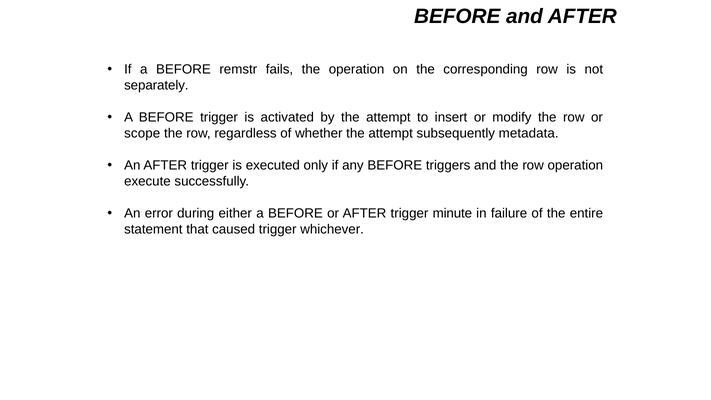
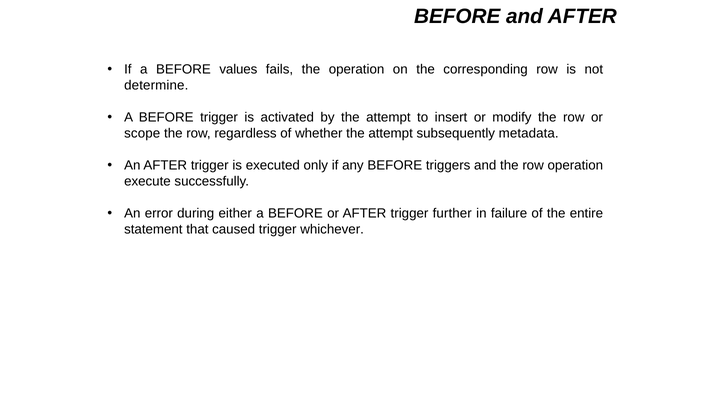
remstr: remstr -> values
separately: separately -> determine
minute: minute -> further
